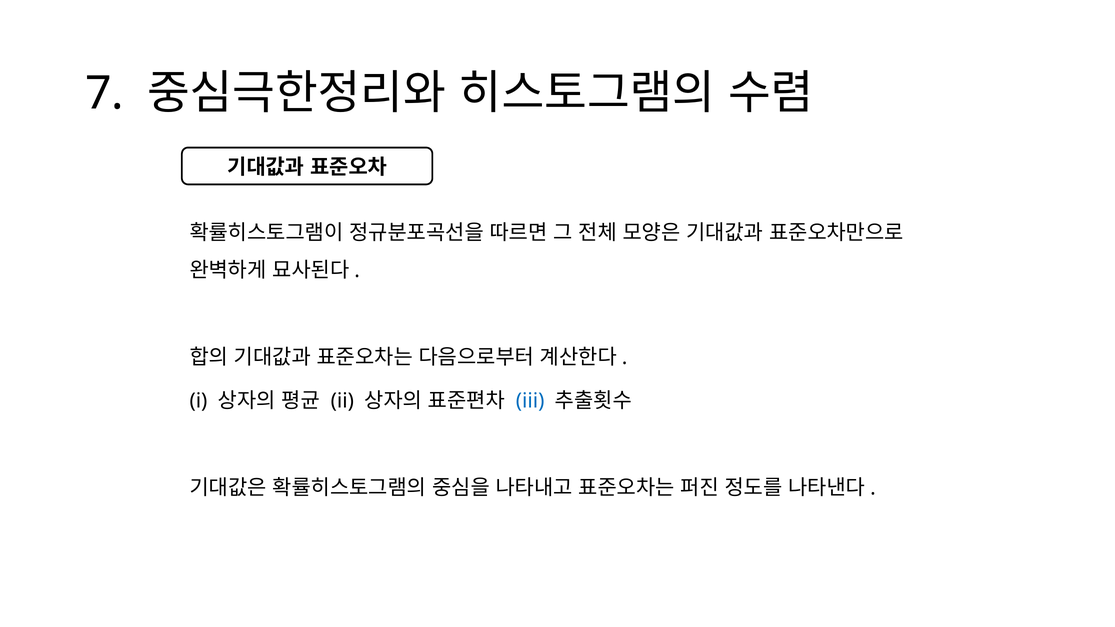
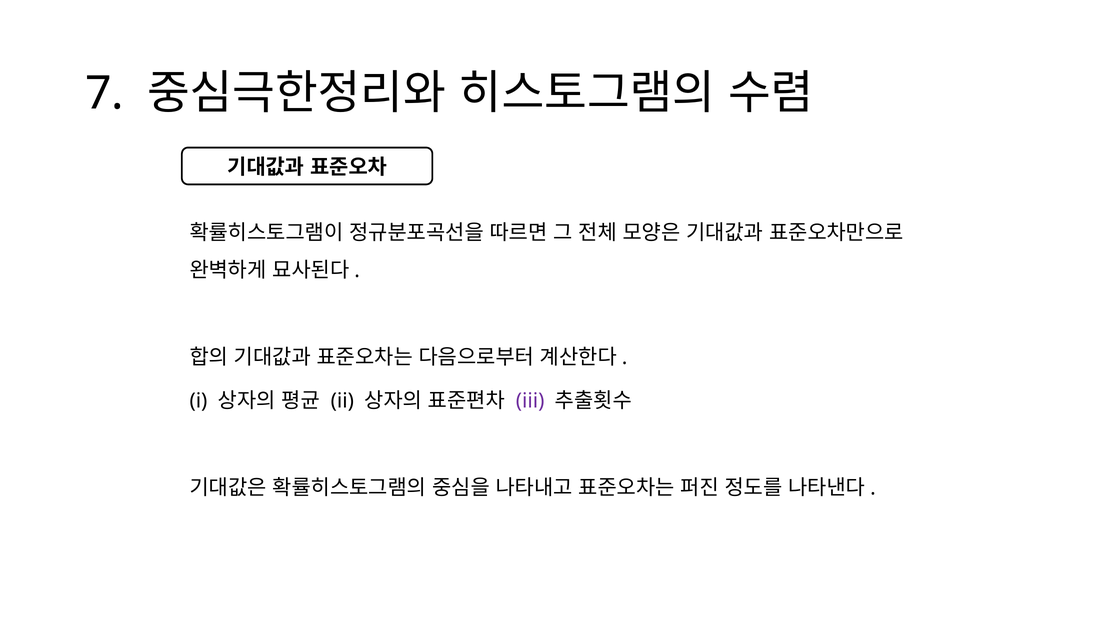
iii colour: blue -> purple
